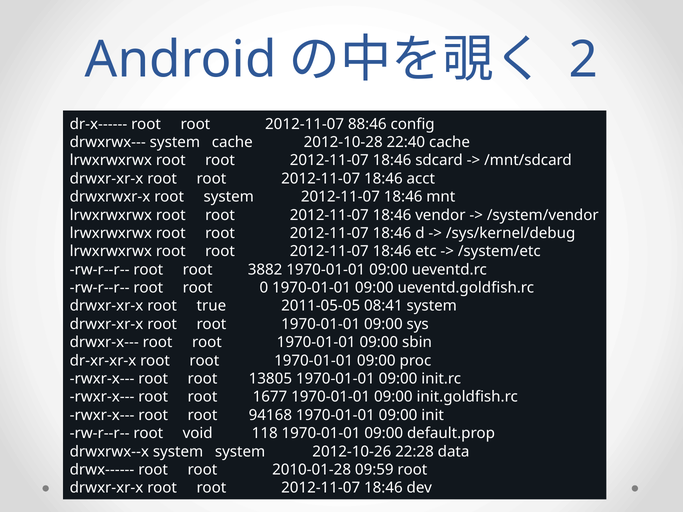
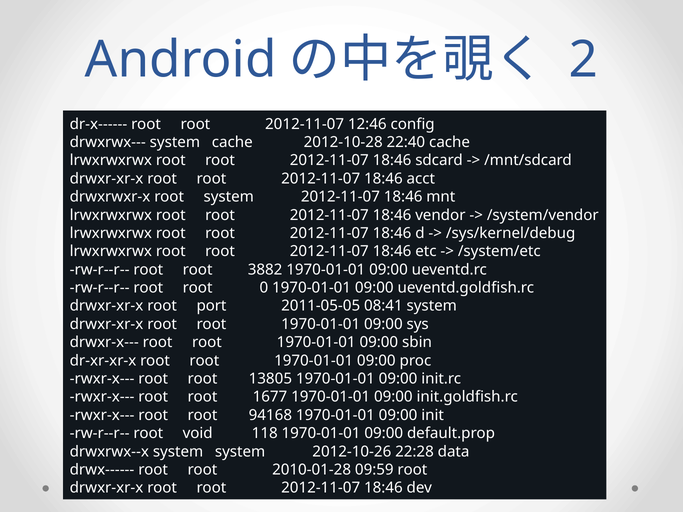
88:46: 88:46 -> 12:46
true: true -> port
